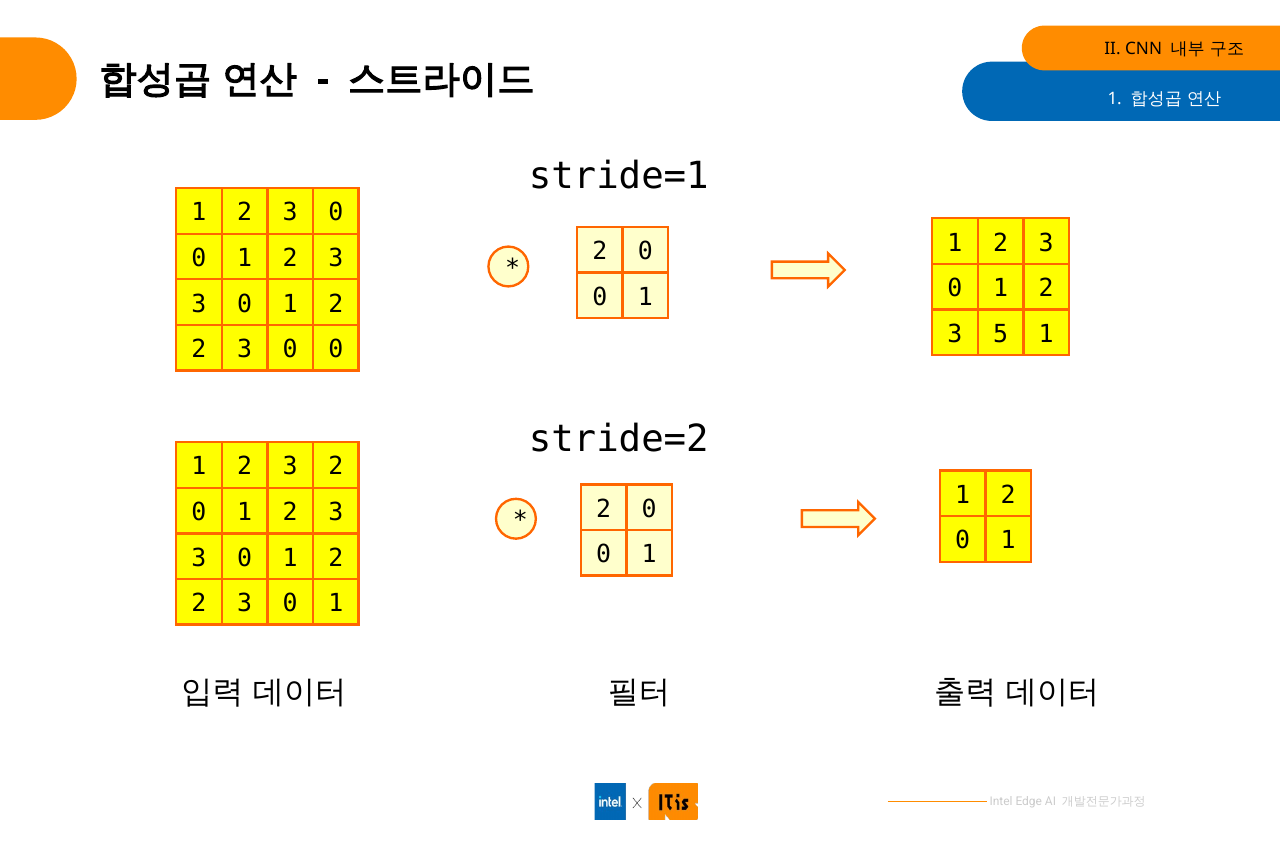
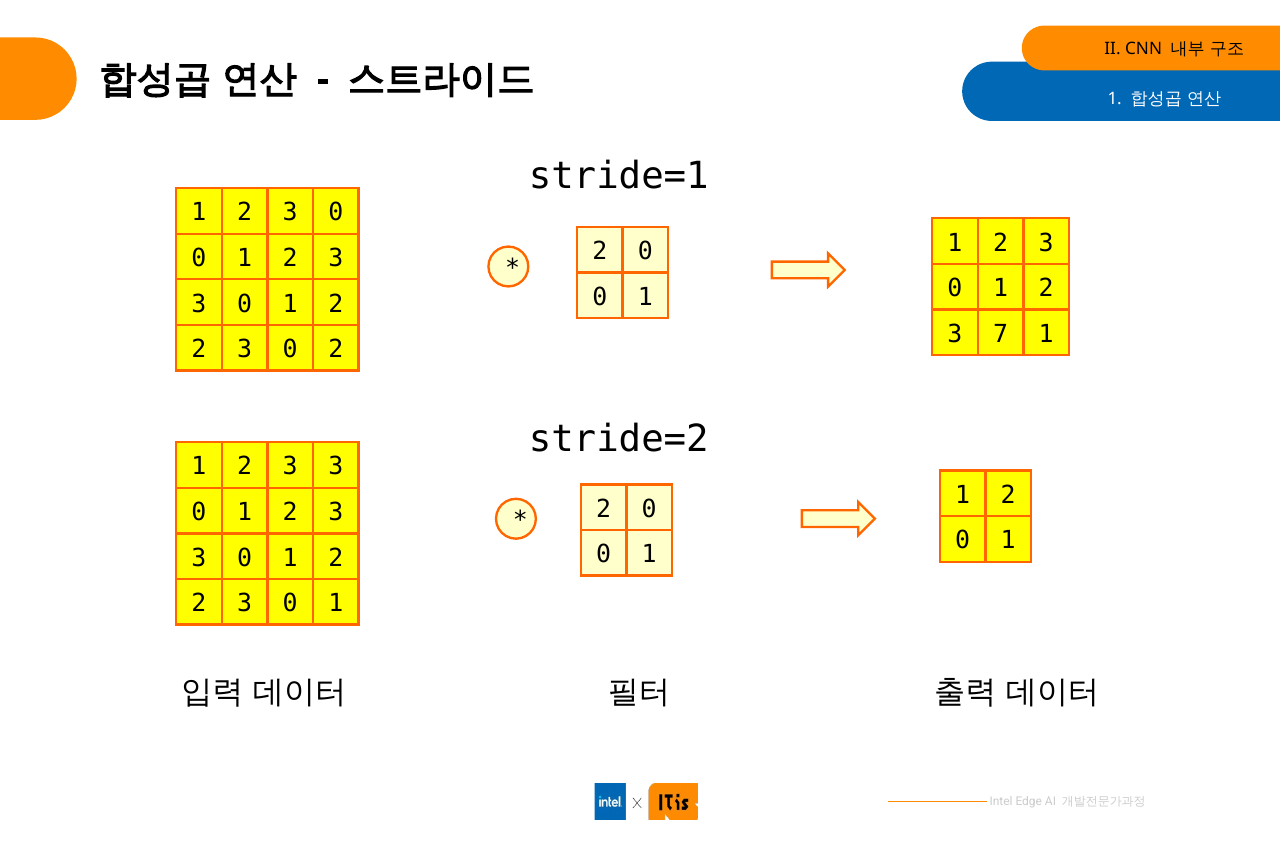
5: 5 -> 7
0 at (336, 349): 0 -> 2
2 at (336, 467): 2 -> 3
